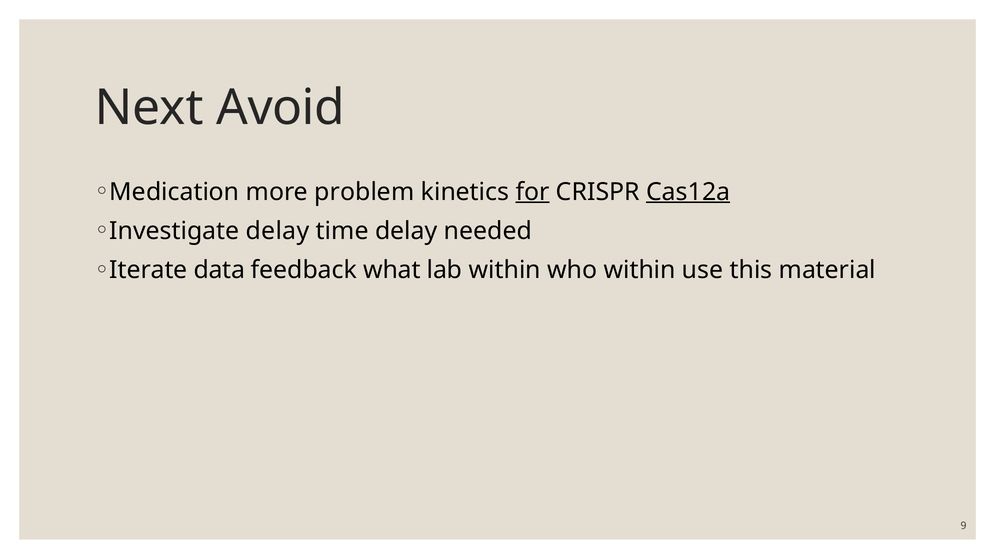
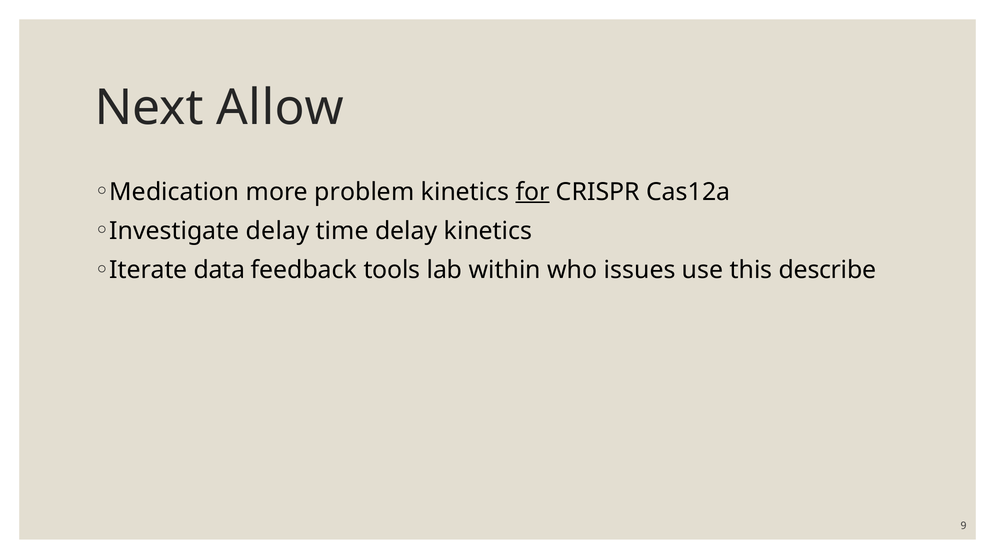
Avoid: Avoid -> Allow
Cas12a underline: present -> none
delay needed: needed -> kinetics
what: what -> tools
who within: within -> issues
material: material -> describe
